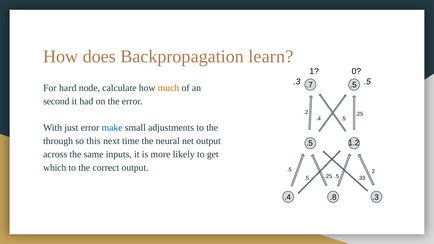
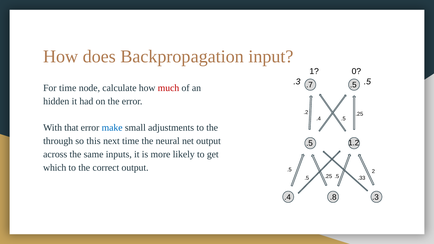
learn: learn -> input
For hard: hard -> time
much colour: orange -> red
second: second -> hidden
just: just -> that
